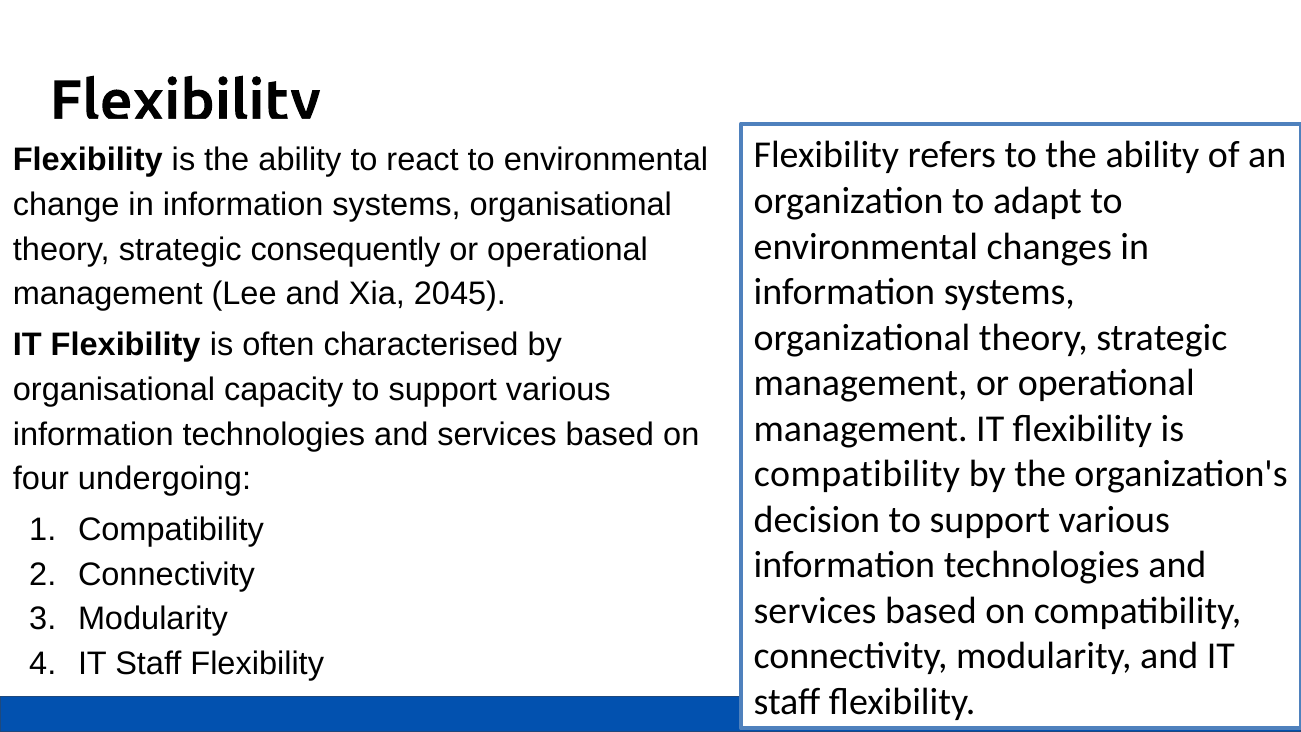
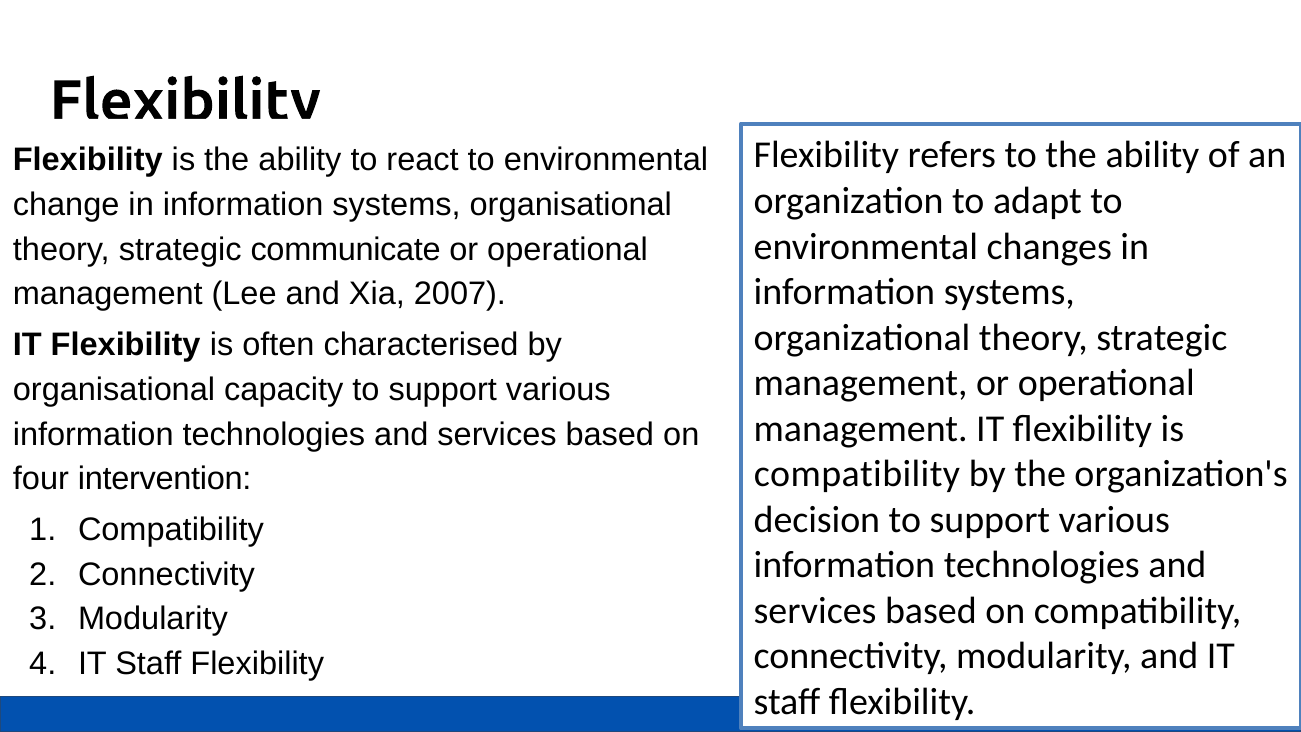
consequently: consequently -> communicate
2045: 2045 -> 2007
undergoing: undergoing -> intervention
